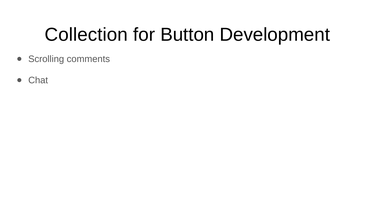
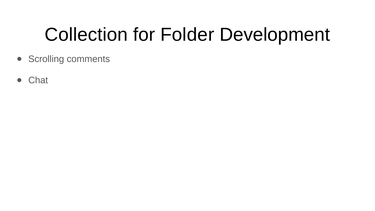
Button: Button -> Folder
